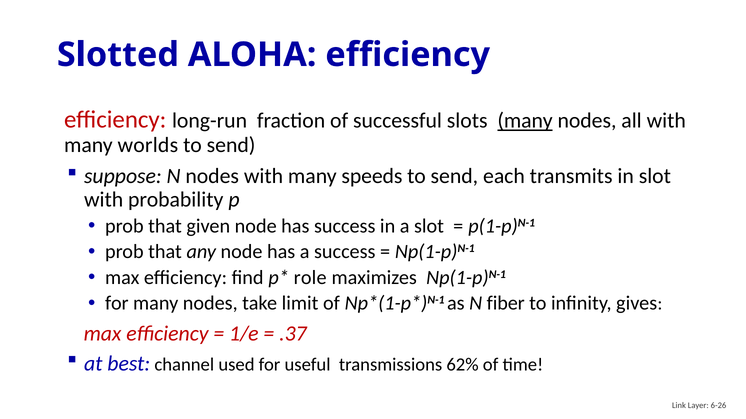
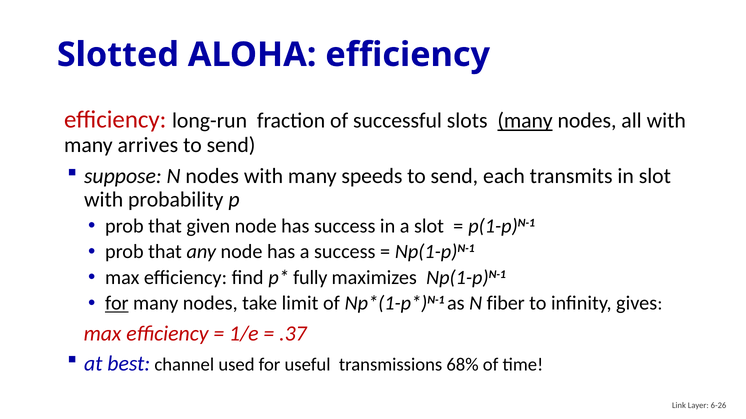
worlds: worlds -> arrives
role: role -> fully
for at (117, 304) underline: none -> present
62%: 62% -> 68%
